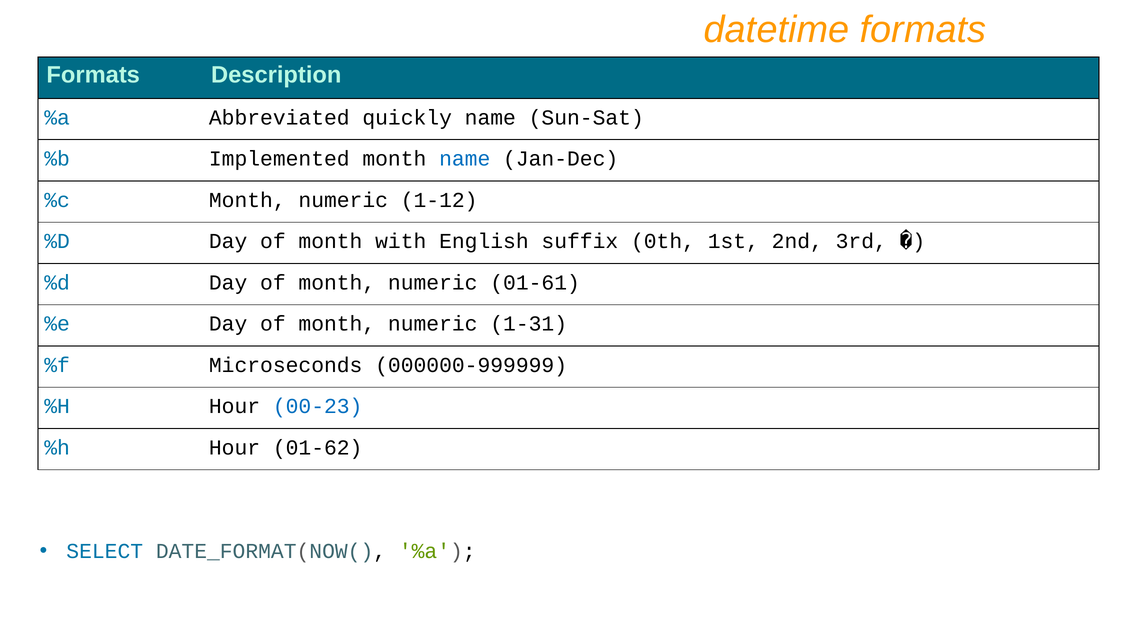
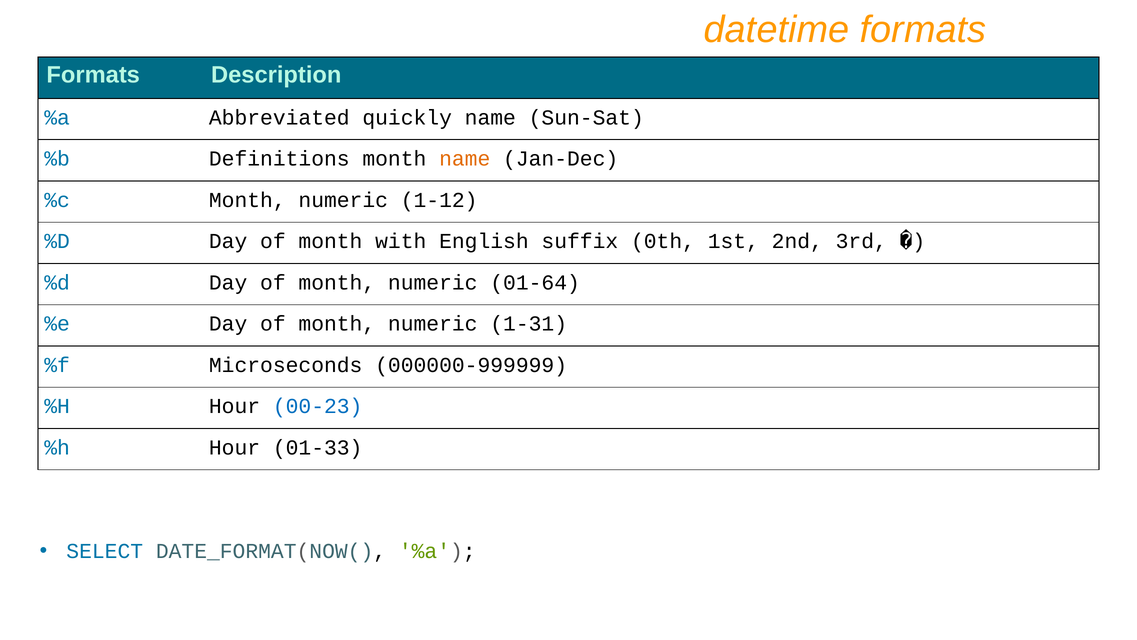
Implemented: Implemented -> Definitions
name at (465, 159) colour: blue -> orange
01-61: 01-61 -> 01-64
01-62: 01-62 -> 01-33
